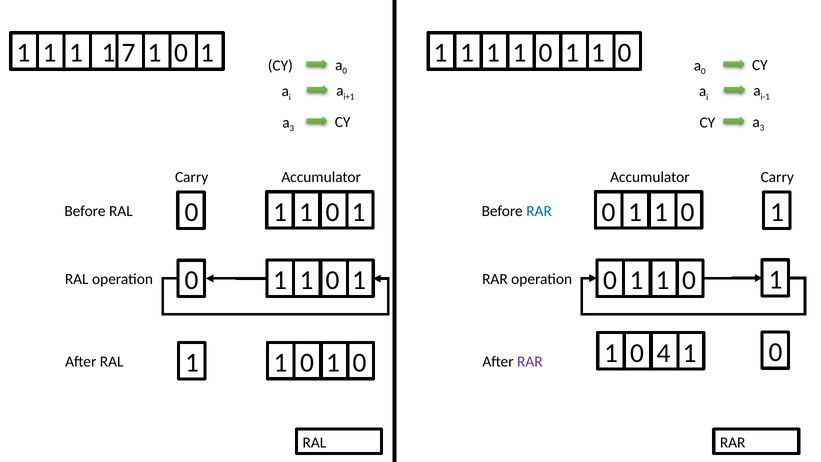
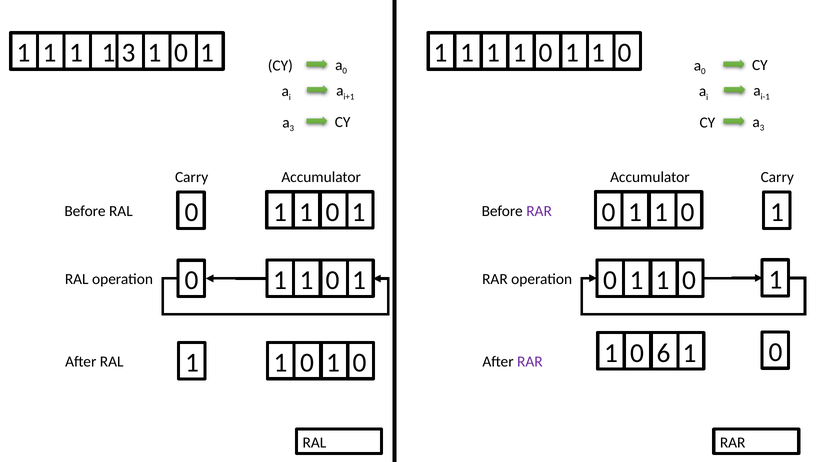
1 7: 7 -> 3
RAR at (539, 211) colour: blue -> purple
4: 4 -> 6
